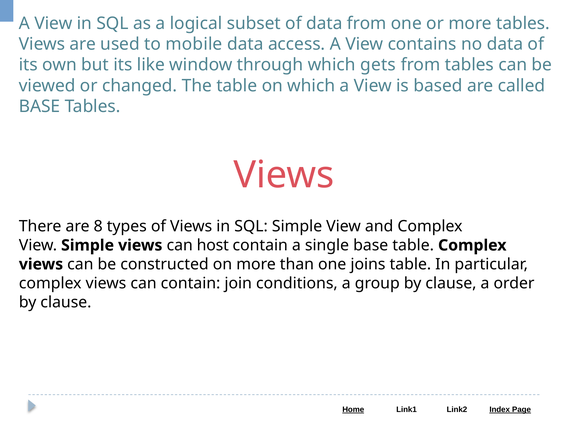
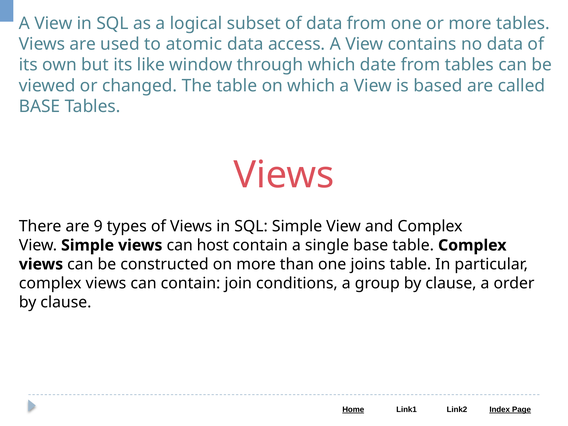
mobile: mobile -> atomic
gets: gets -> date
8: 8 -> 9
